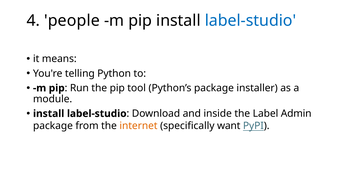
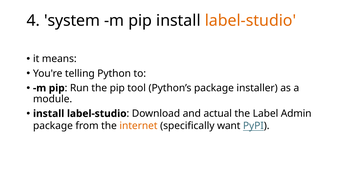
people: people -> system
label-studio at (250, 21) colour: blue -> orange
inside: inside -> actual
